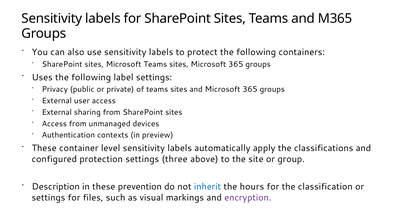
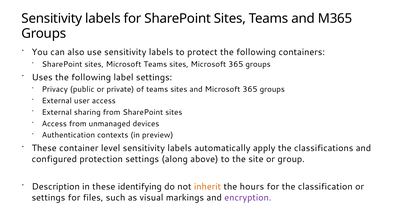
three: three -> along
prevention: prevention -> identifying
inherit colour: blue -> orange
